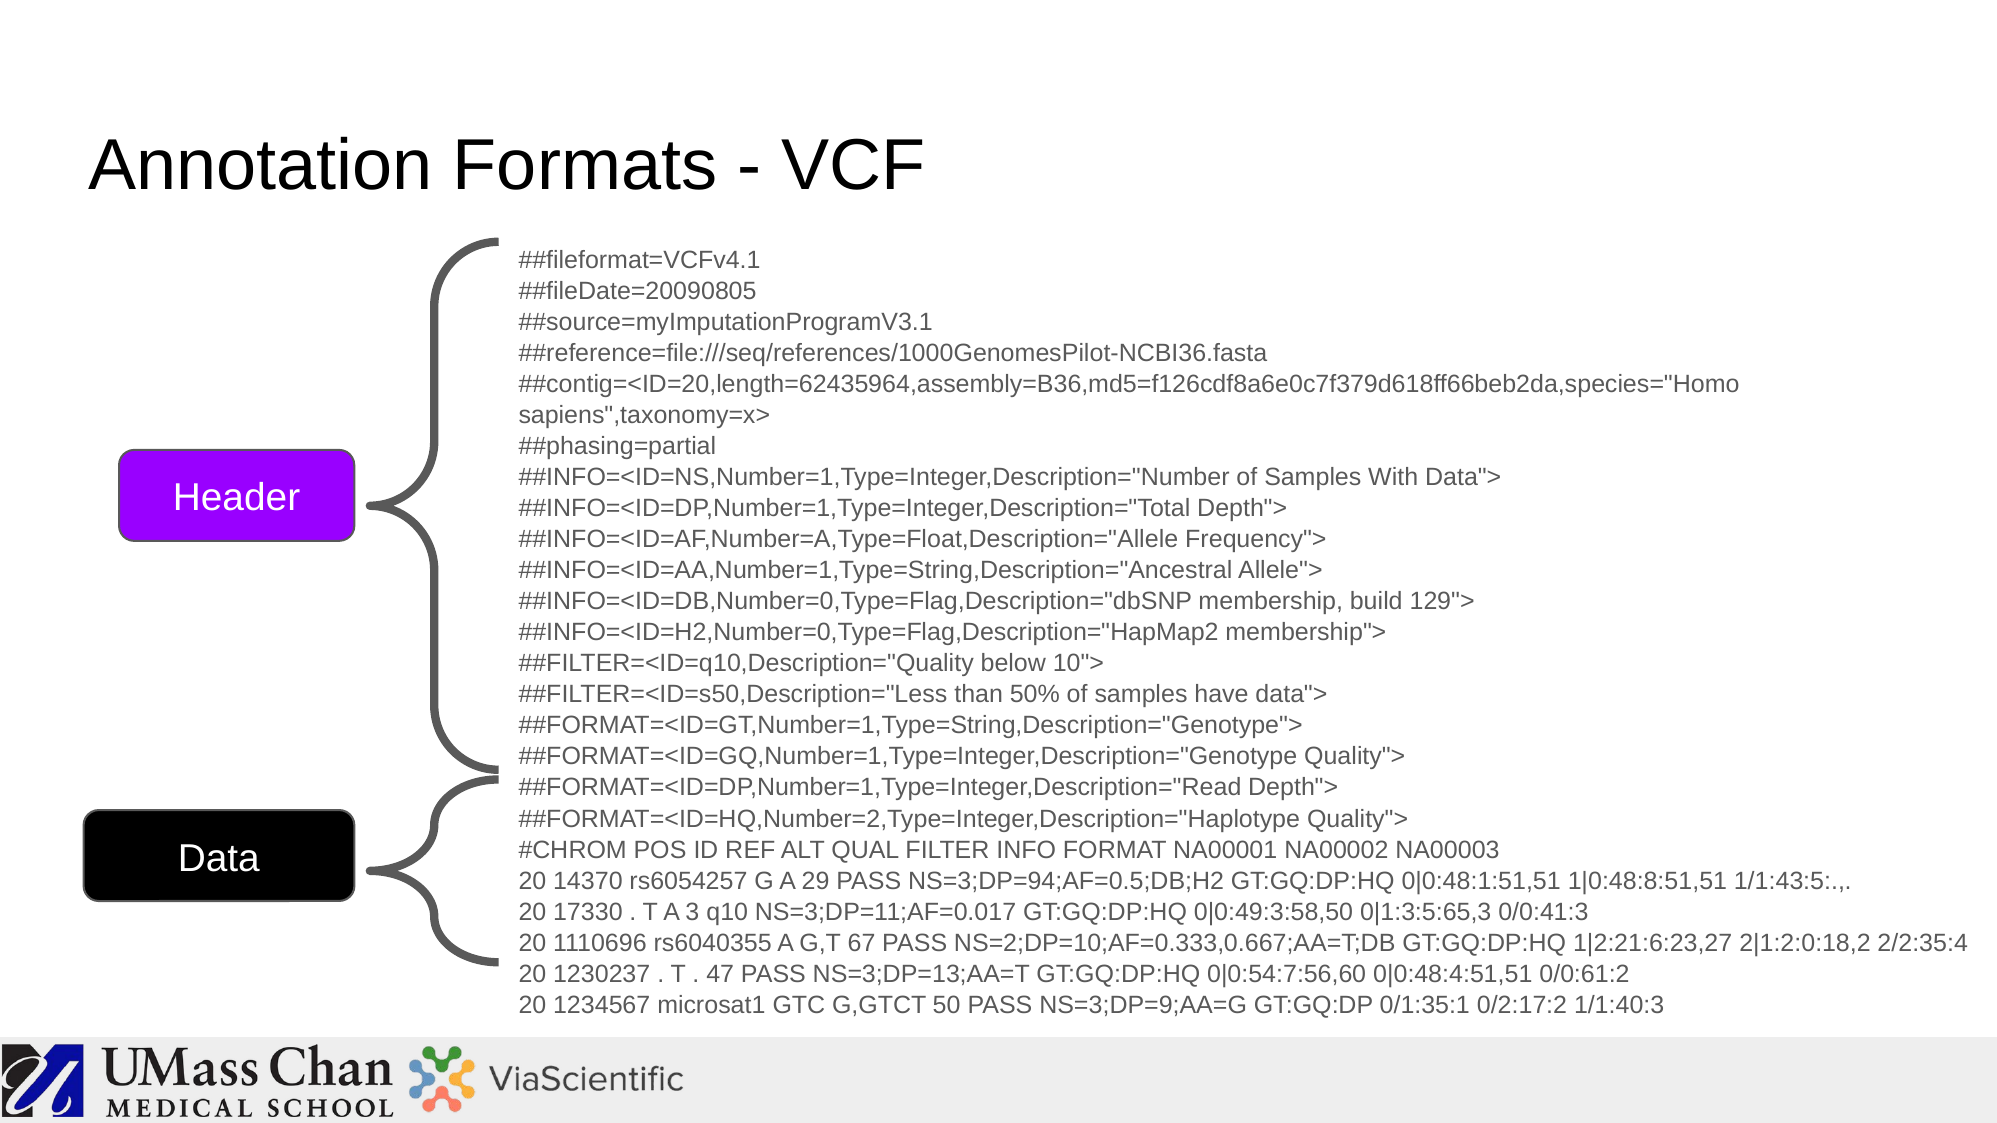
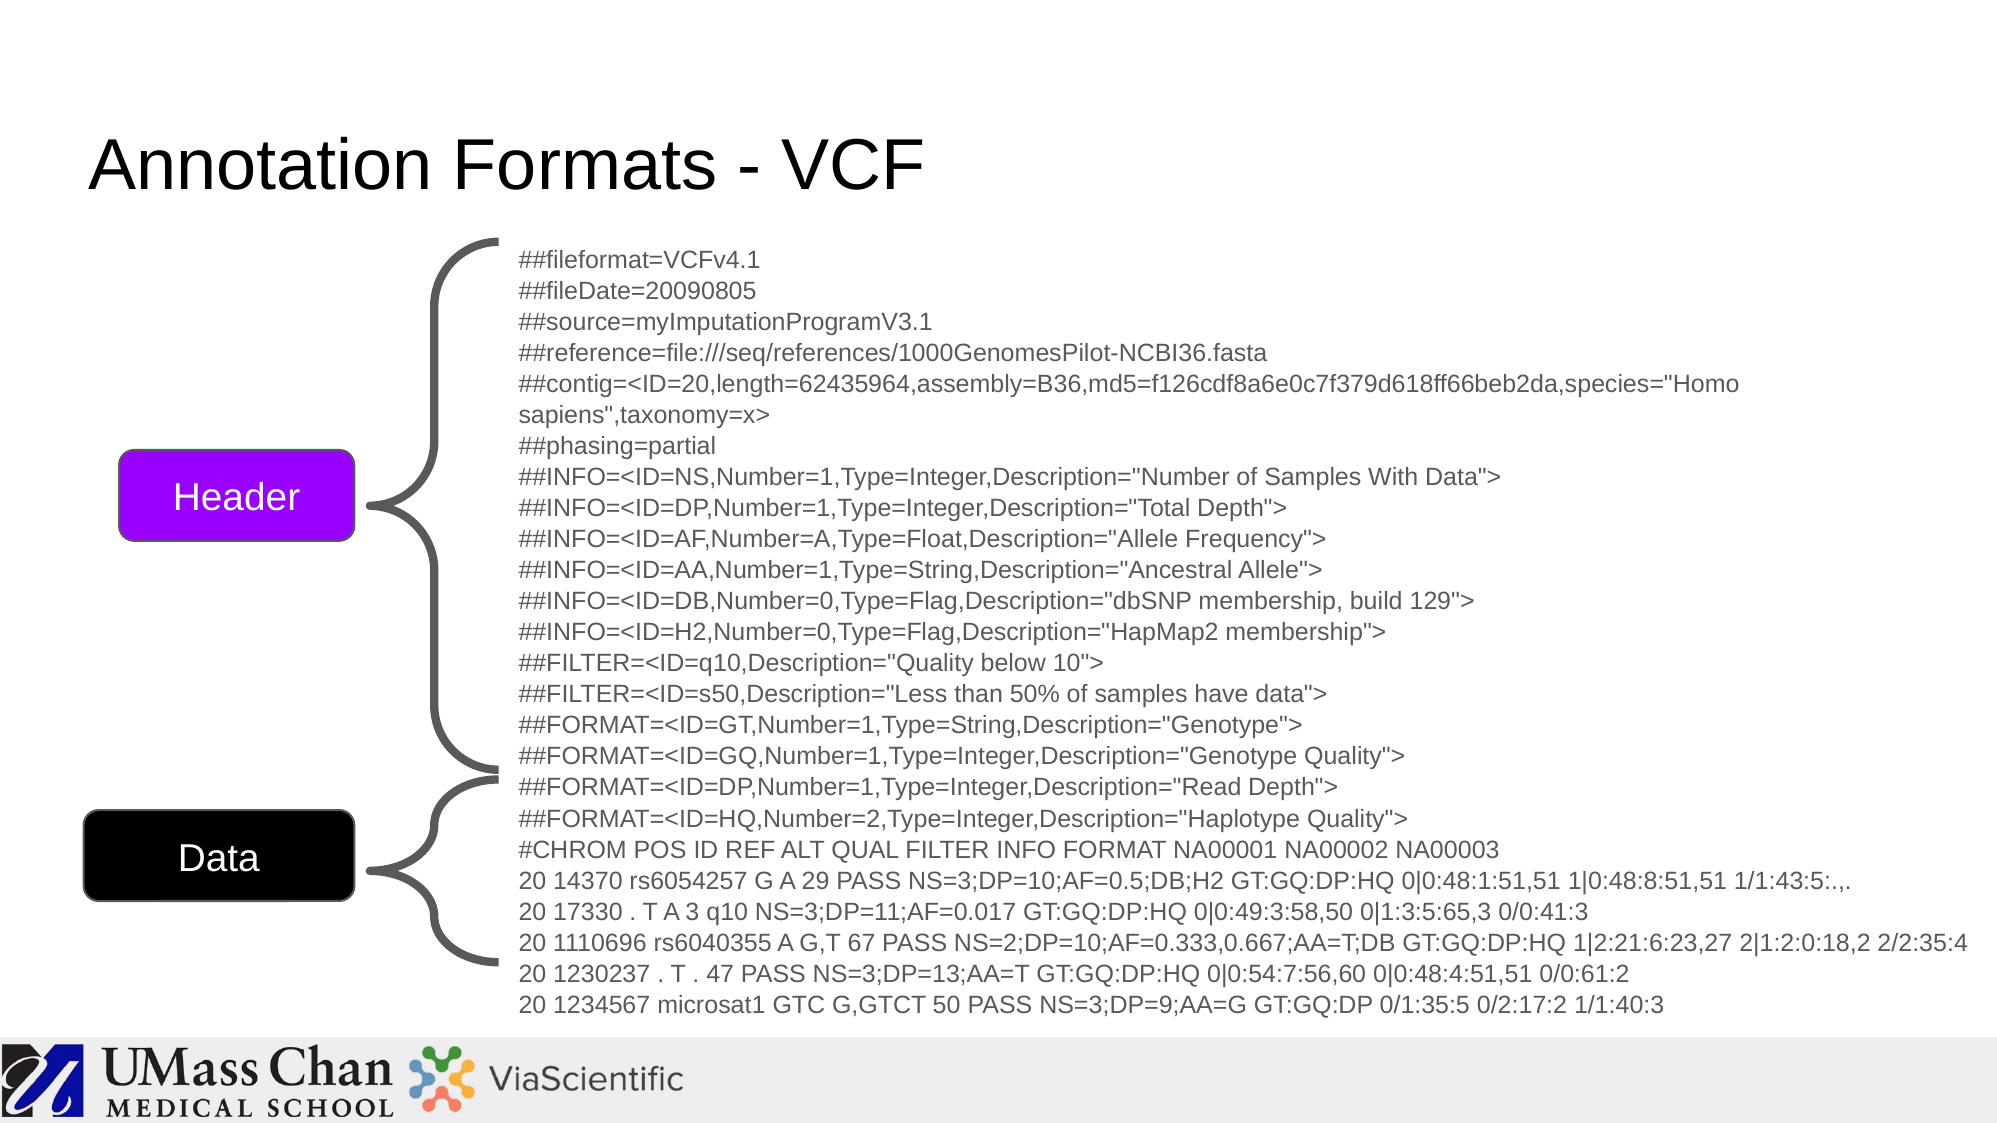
NS=3;DP=94;AF=0.5;DB;H2: NS=3;DP=94;AF=0.5;DB;H2 -> NS=3;DP=10;AF=0.5;DB;H2
0/1:35:1: 0/1:35:1 -> 0/1:35:5
